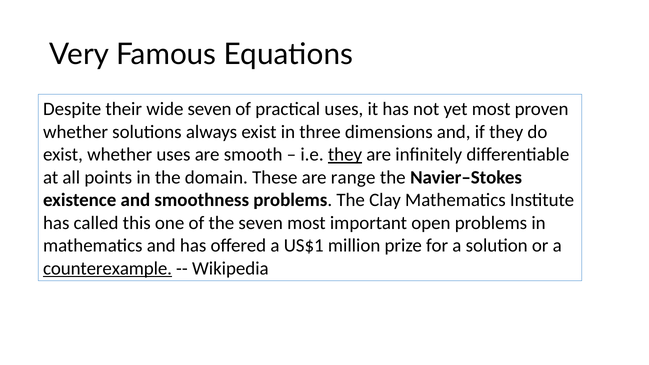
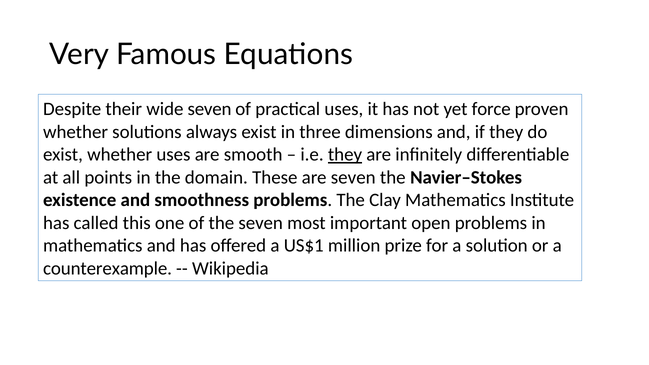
yet most: most -> force
are range: range -> seven
counterexample underline: present -> none
